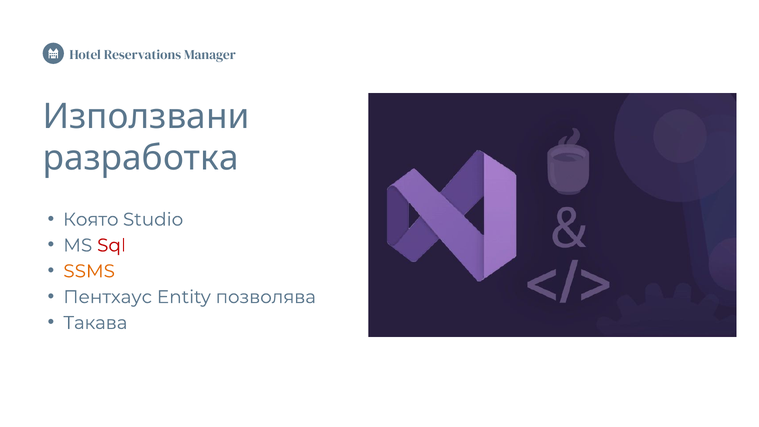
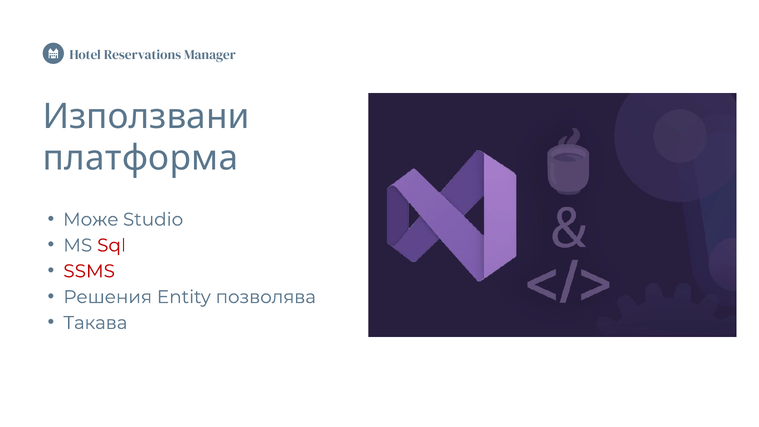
разработка: разработка -> платформа
Която: Която -> Може
SSMS colour: orange -> red
Пентхаус: Пентхаус -> Решения
